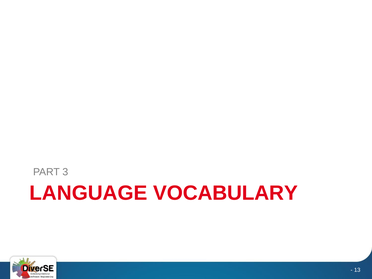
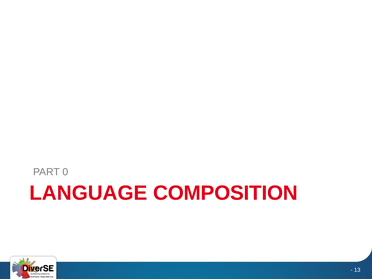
3: 3 -> 0
VOCABULARY: VOCABULARY -> COMPOSITION
